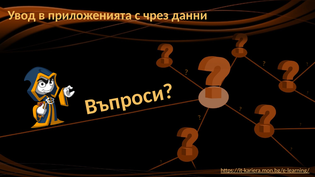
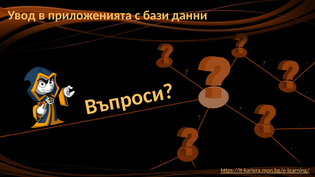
чрез: чрез -> бази
